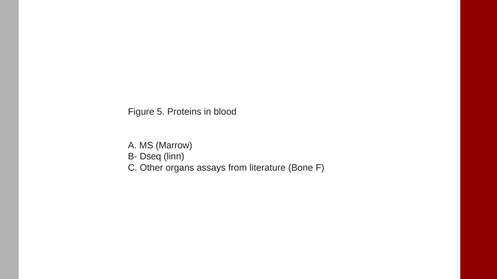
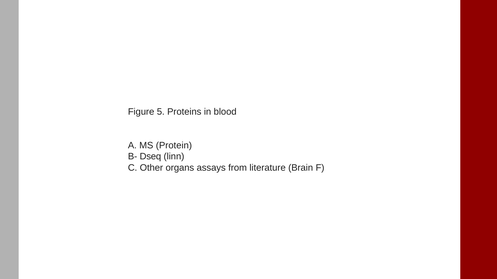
Marrow: Marrow -> Protein
Bone: Bone -> Brain
